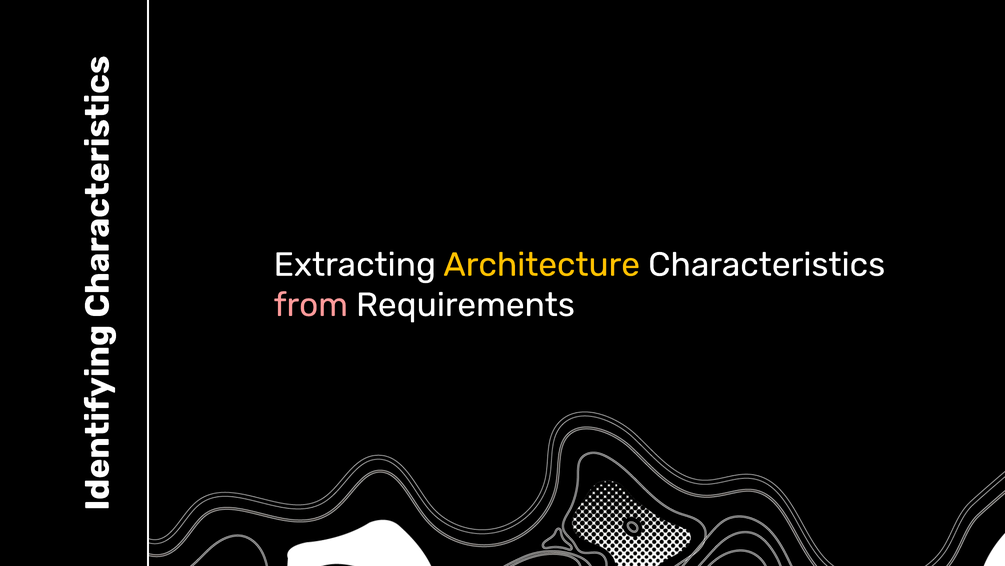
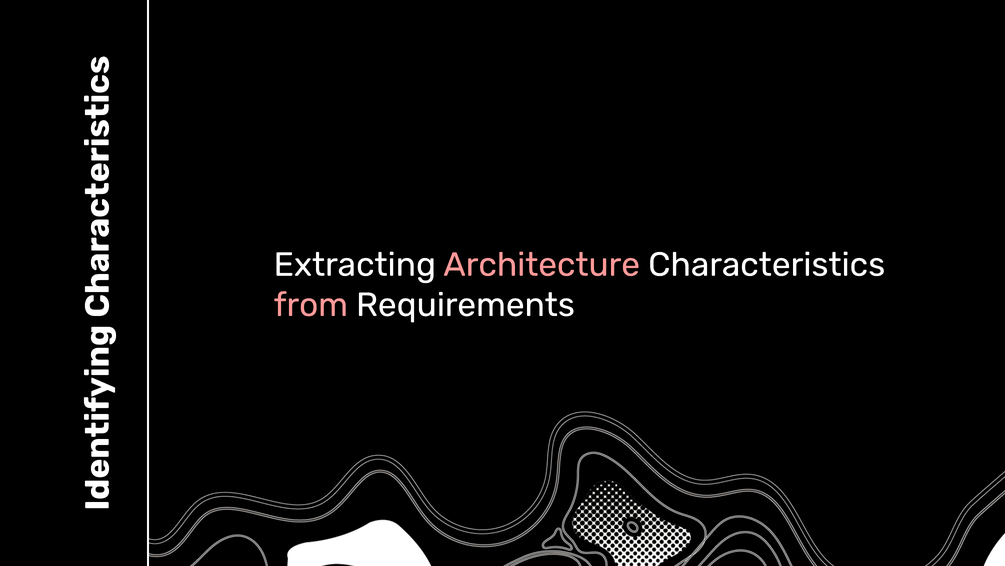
Architecture colour: yellow -> pink
